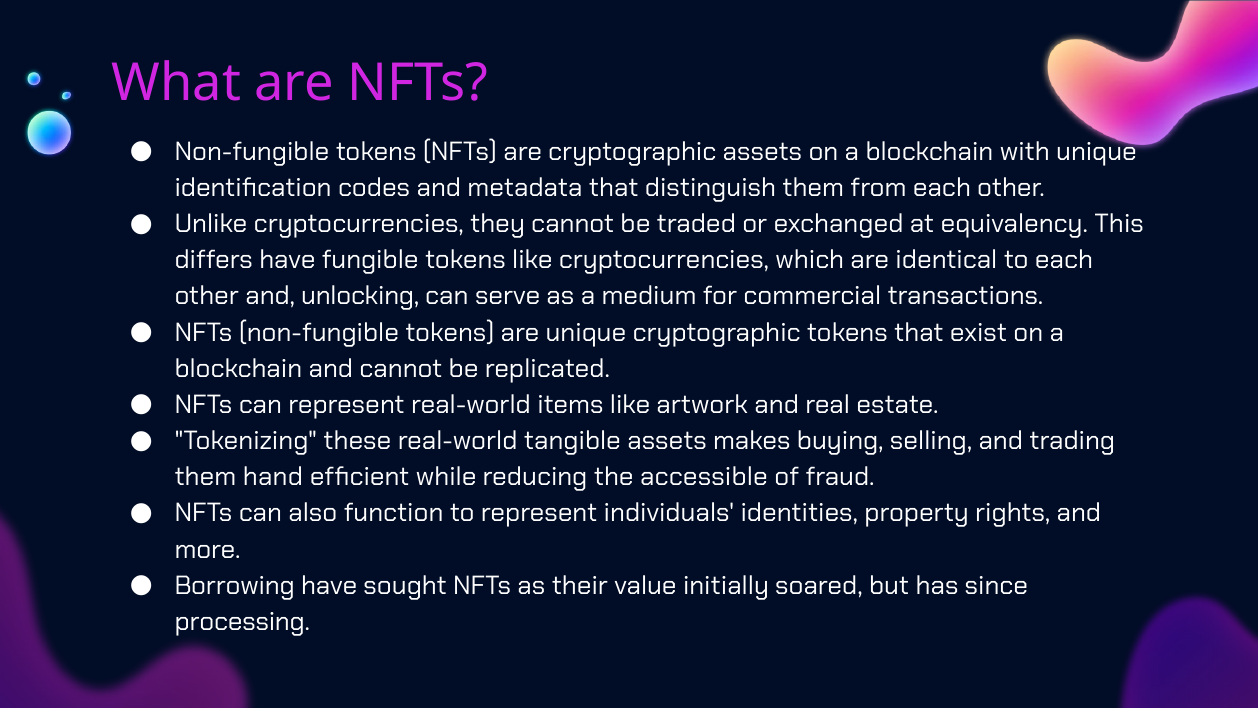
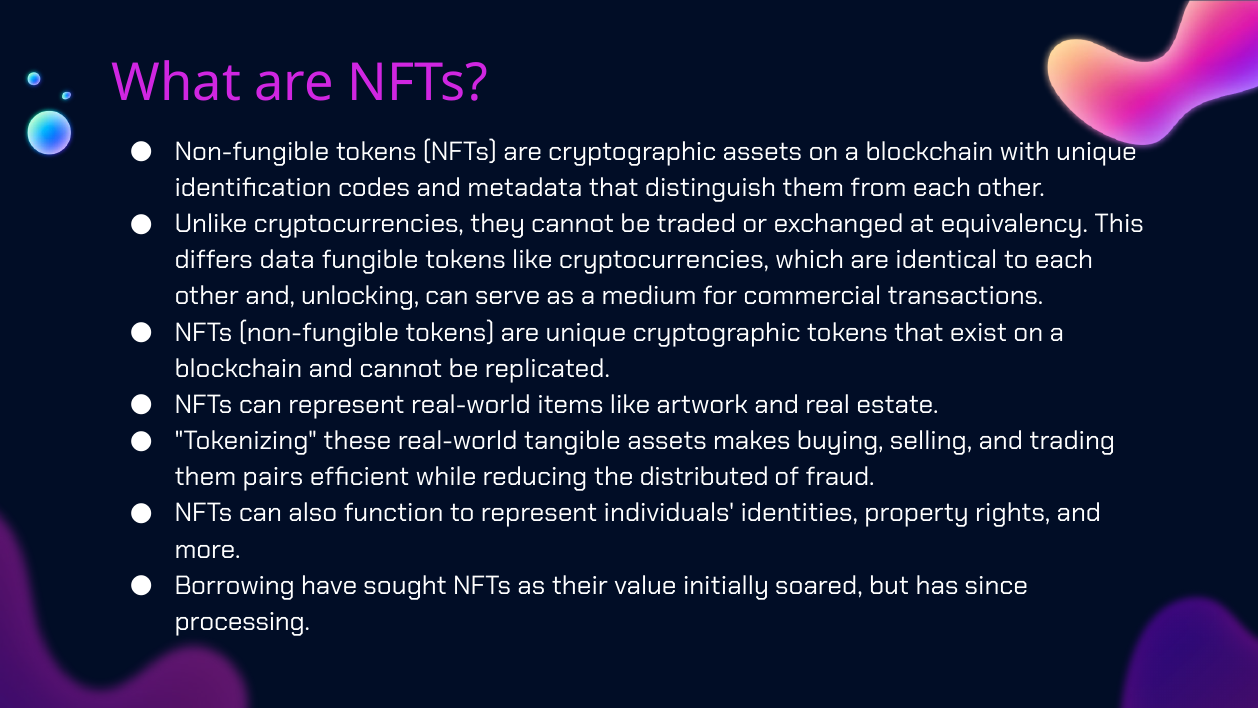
differs have: have -> data
hand: hand -> pairs
accessible: accessible -> distributed
